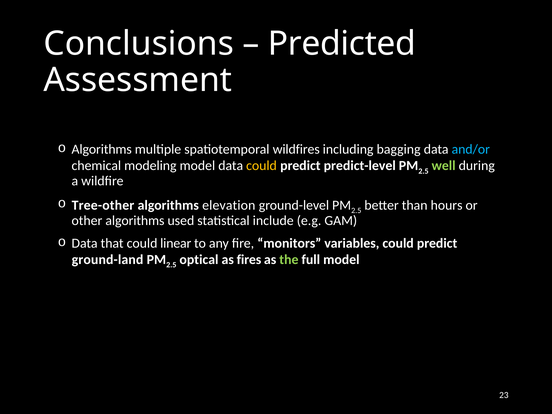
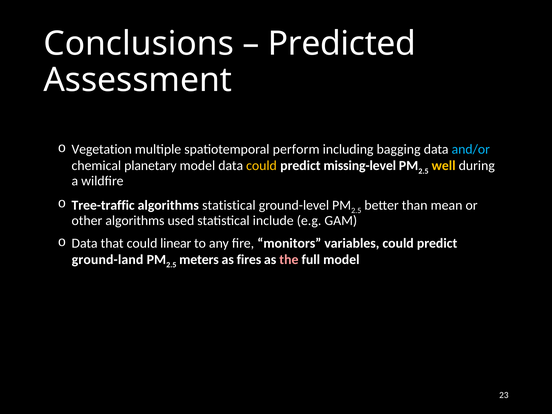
Algorithms at (102, 149): Algorithms -> Vegetation
wildfires: wildfires -> perform
modeling: modeling -> planetary
predict-level: predict-level -> missing-level
well colour: light green -> yellow
Tree-other: Tree-other -> Tree-traffic
algorithms elevation: elevation -> statistical
hours: hours -> mean
optical: optical -> meters
the colour: light green -> pink
